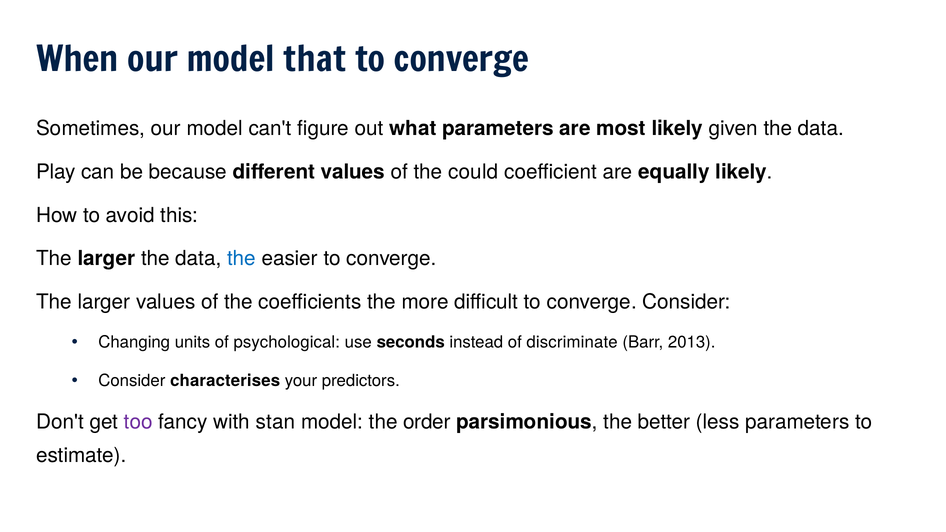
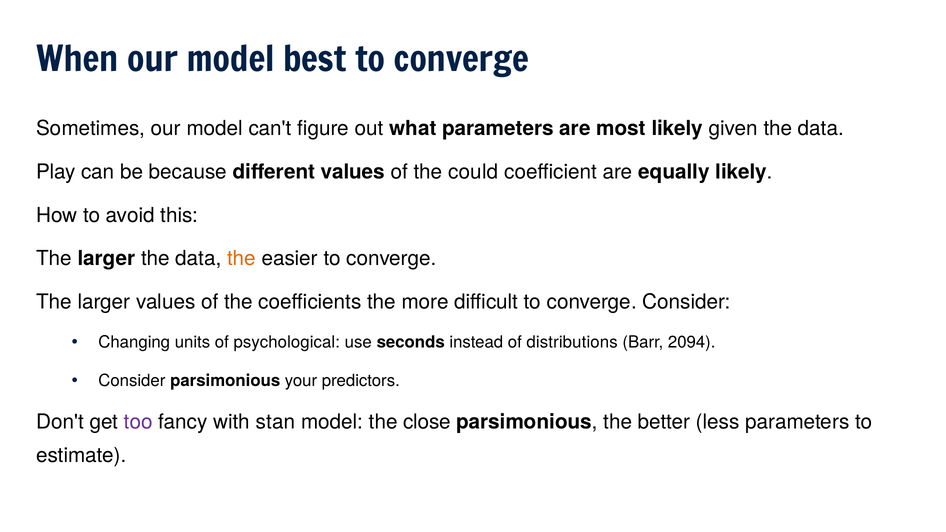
that: that -> best
the at (242, 259) colour: blue -> orange
discriminate: discriminate -> distributions
2013: 2013 -> 2094
Consider characterises: characterises -> parsimonious
order: order -> close
